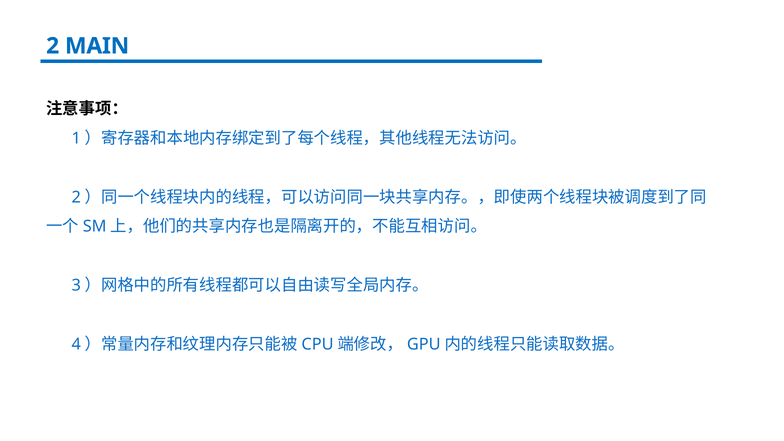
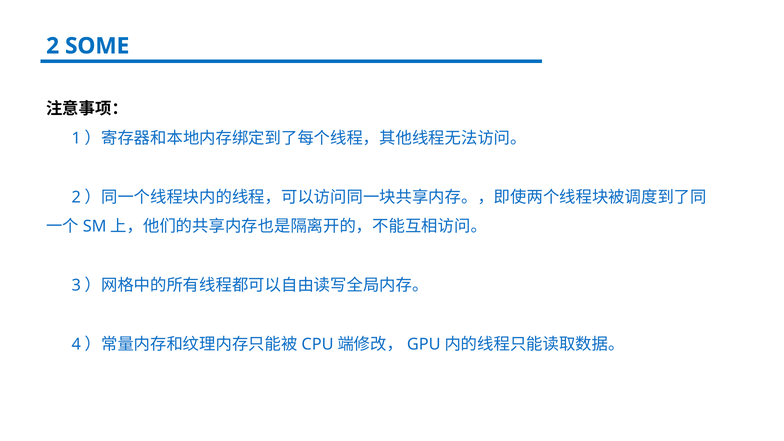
MAIN: MAIN -> SOME
